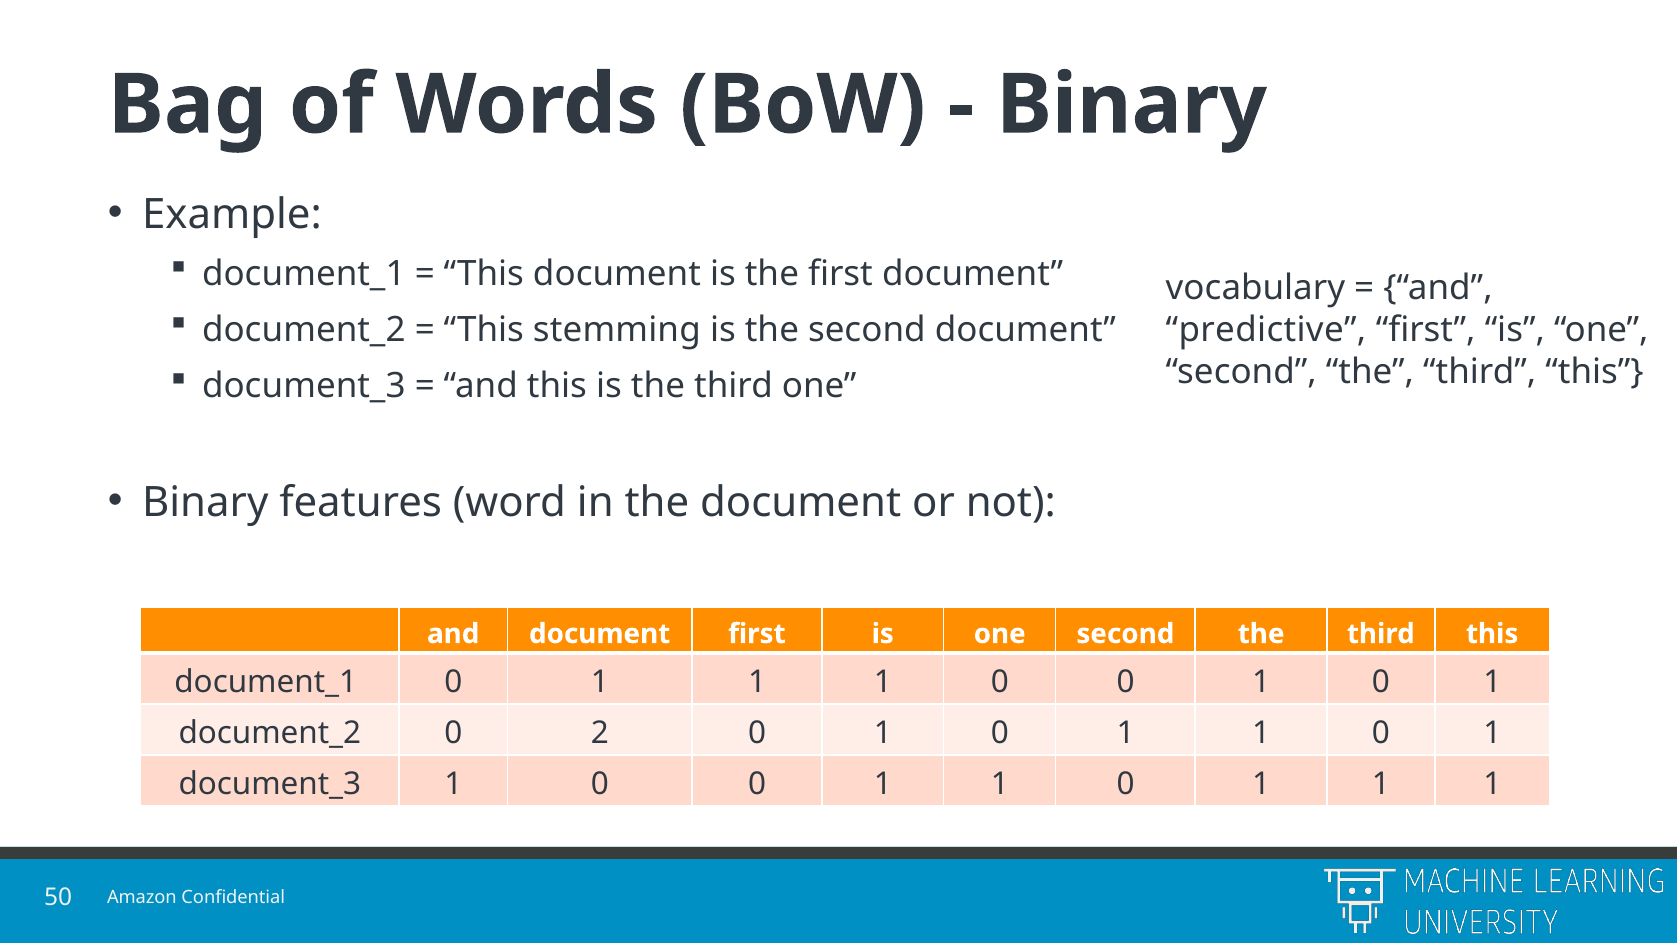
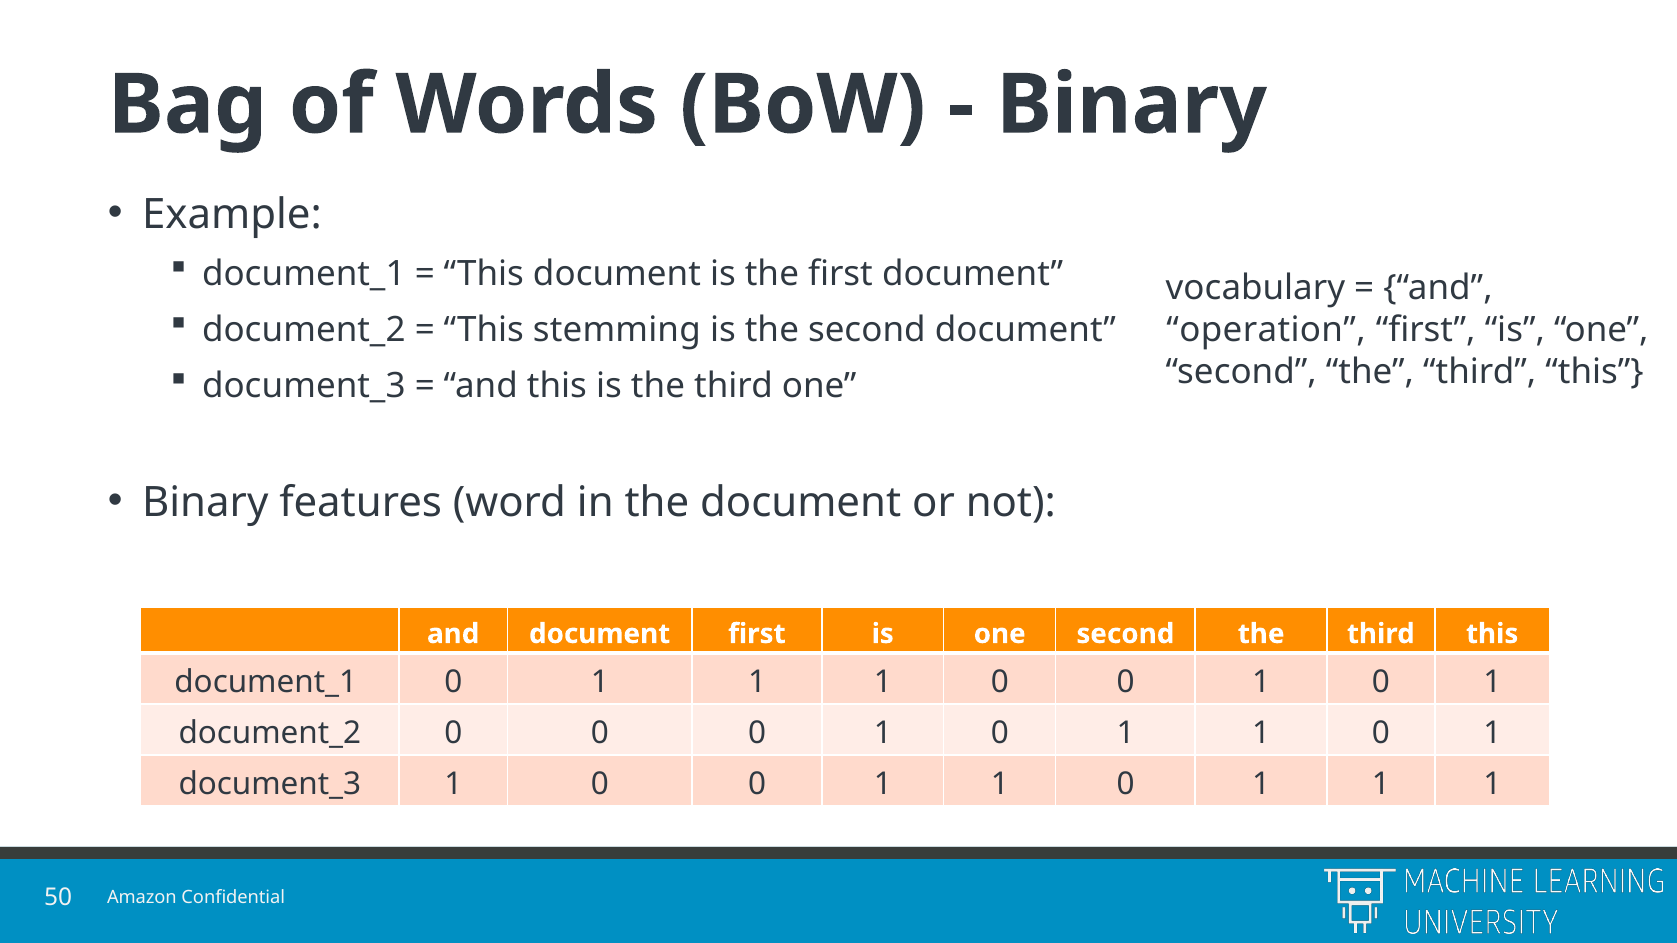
predictive: predictive -> operation
document_2 0 2: 2 -> 0
